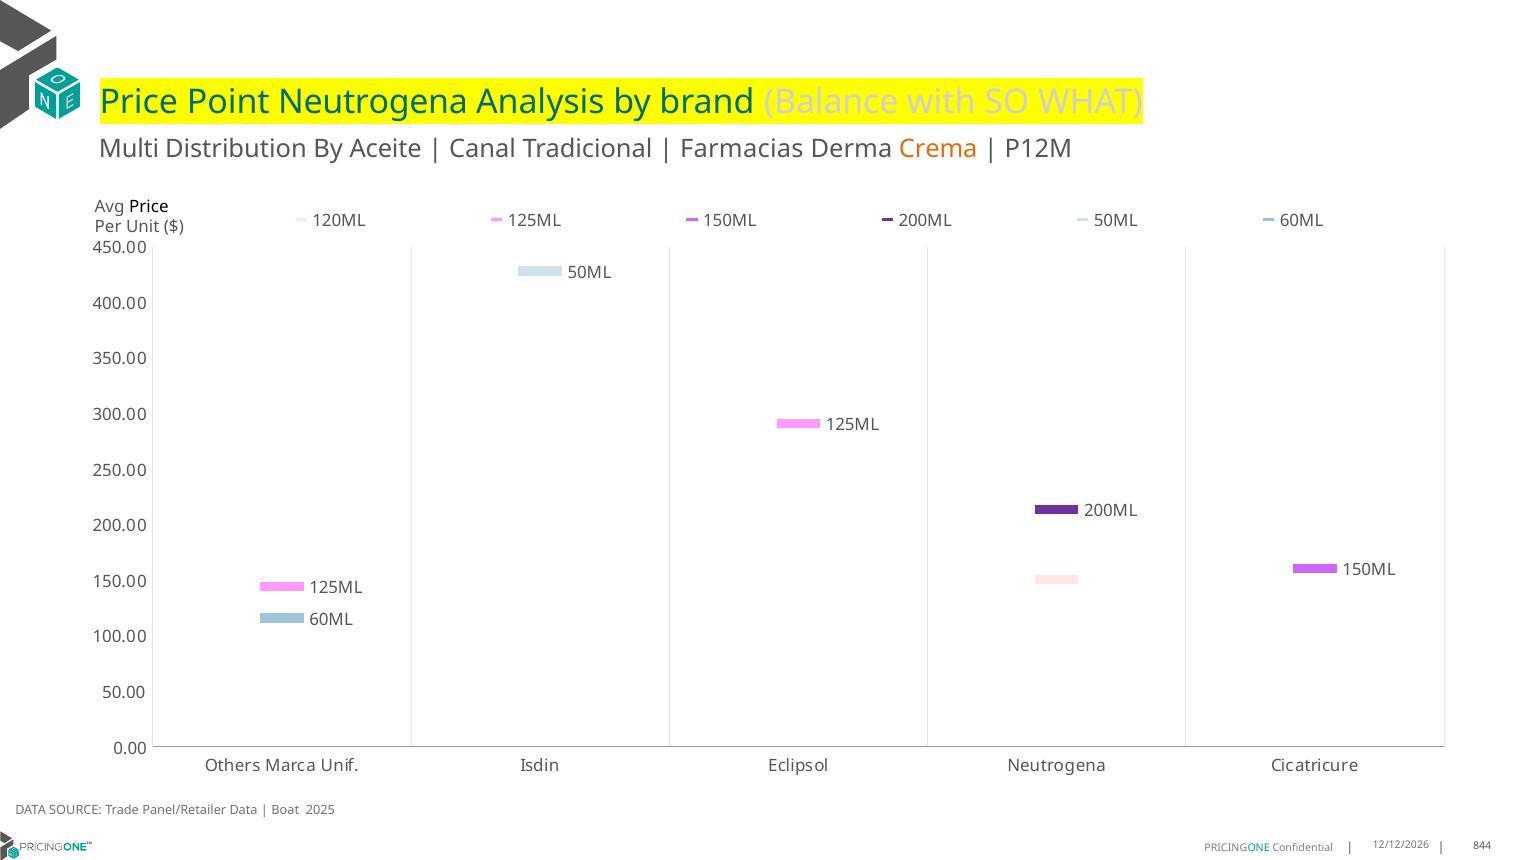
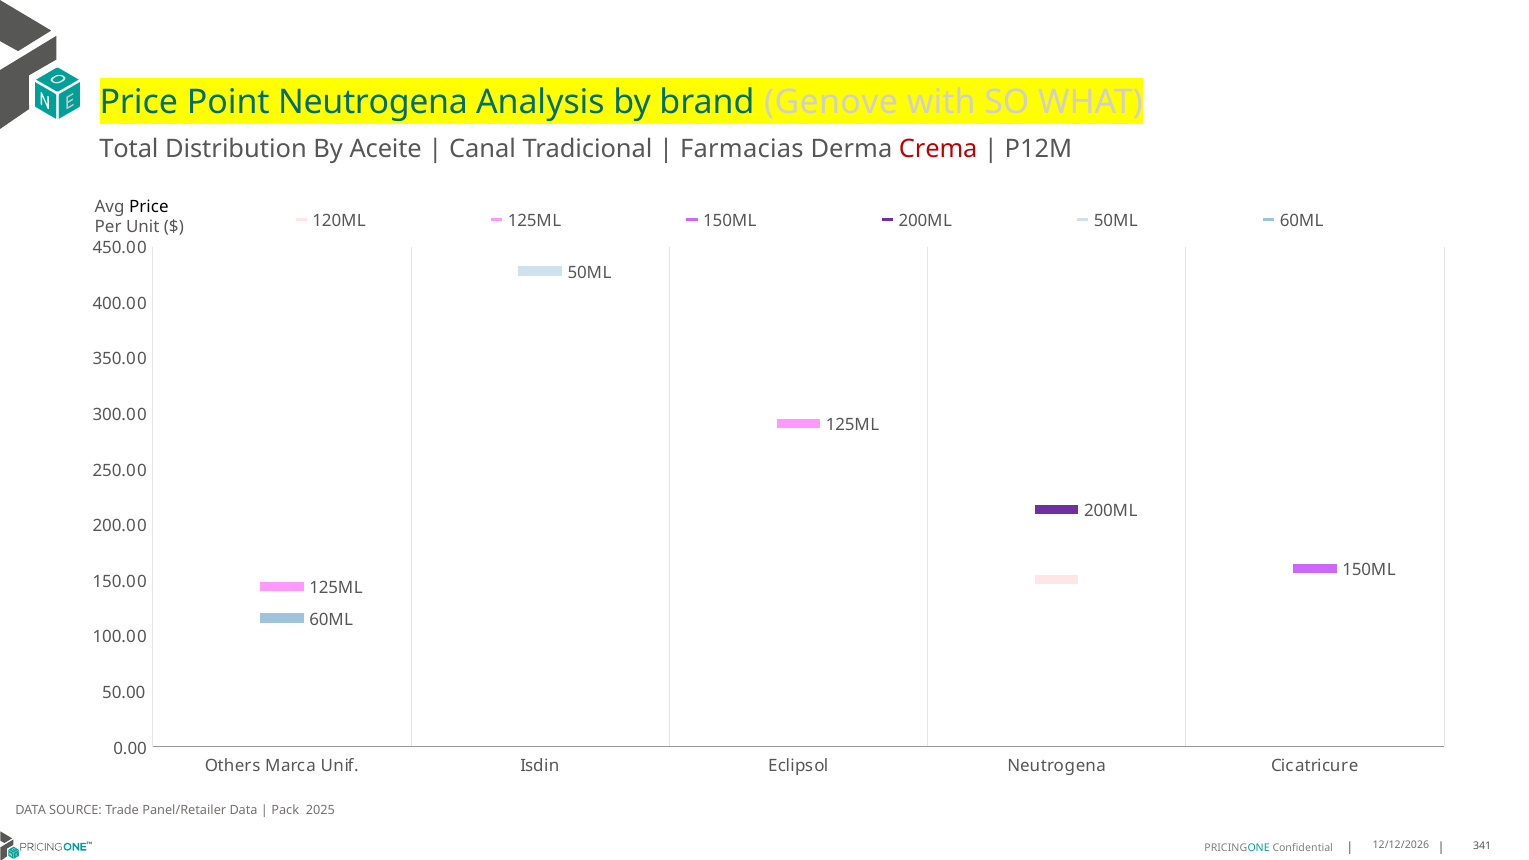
Balance: Balance -> Genove
Multi: Multi -> Total
Crema colour: orange -> red
Boat: Boat -> Pack
844: 844 -> 341
